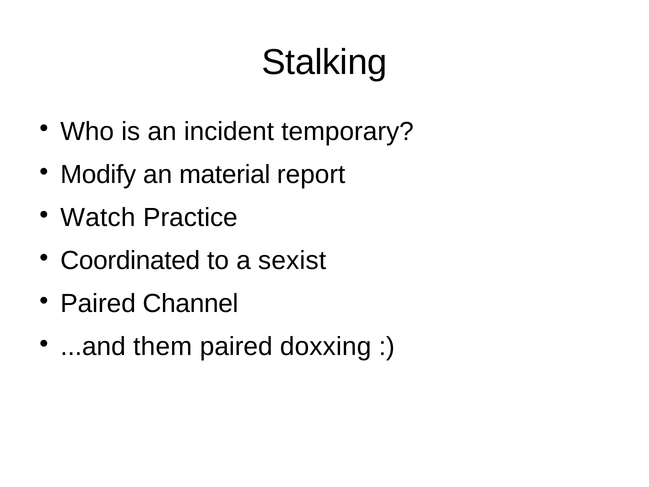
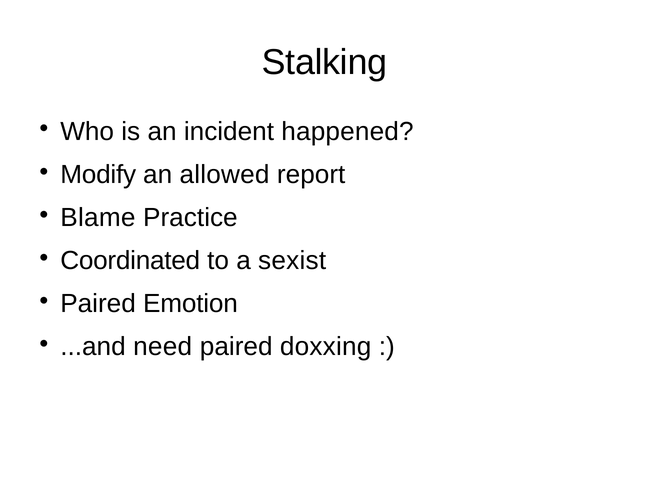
temporary: temporary -> happened
material: material -> allowed
Watch: Watch -> Blame
Channel: Channel -> Emotion
them: them -> need
